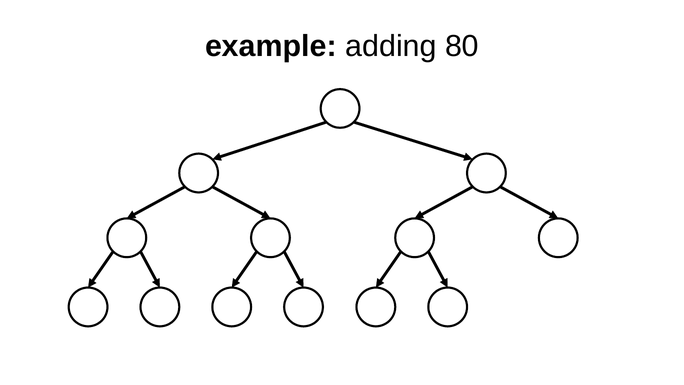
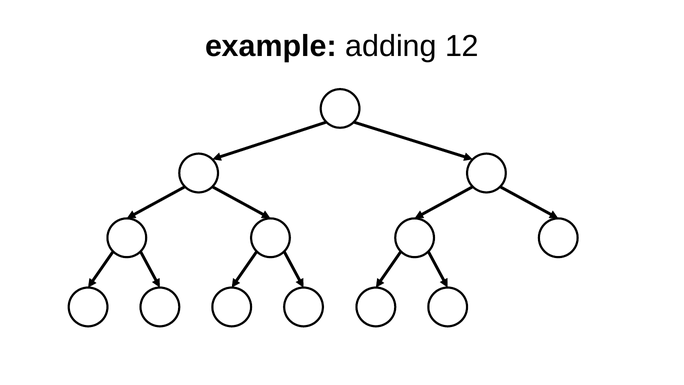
80: 80 -> 12
